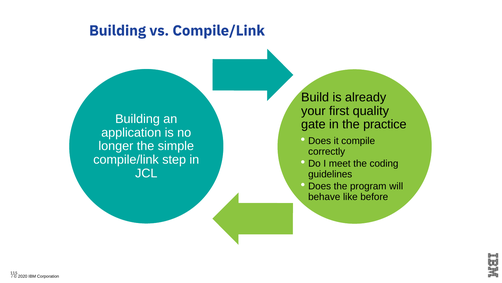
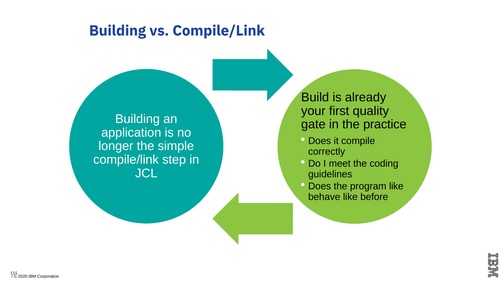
program will: will -> like
